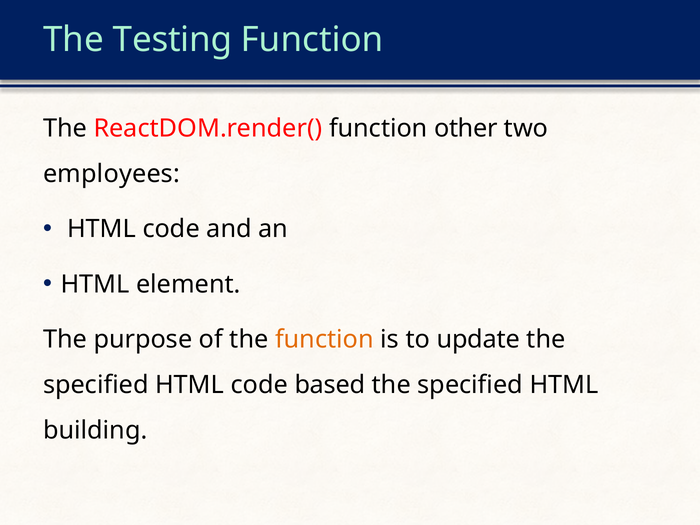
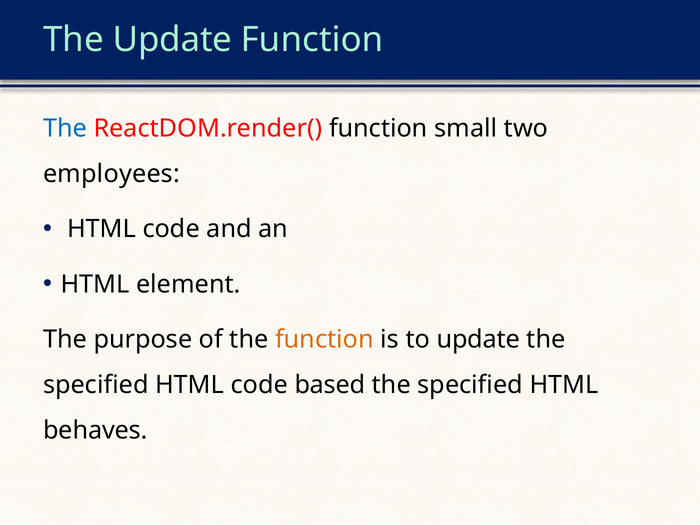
The Testing: Testing -> Update
The at (65, 128) colour: black -> blue
other: other -> small
building: building -> behaves
